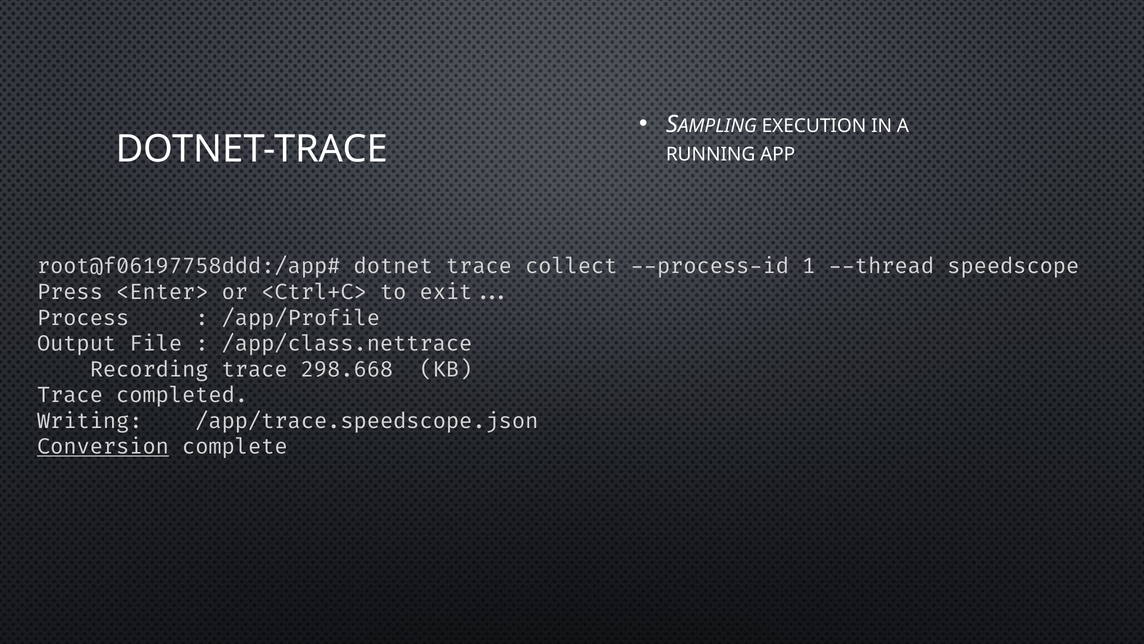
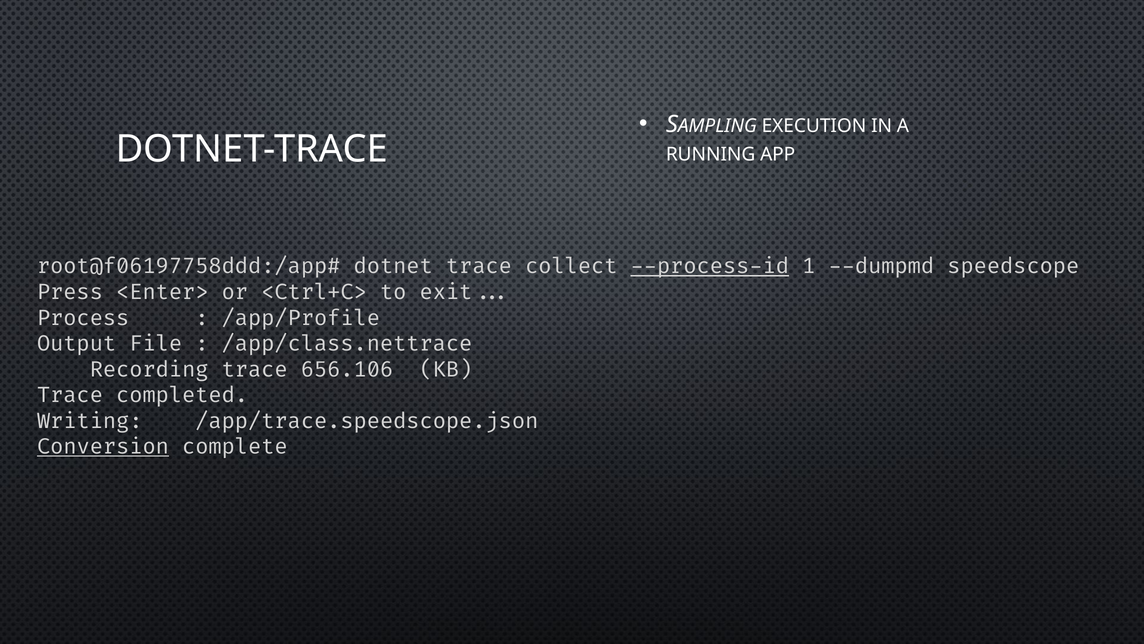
--process-id underline: none -> present
--thread: --thread -> --dumpmd
298.668: 298.668 -> 656.106
